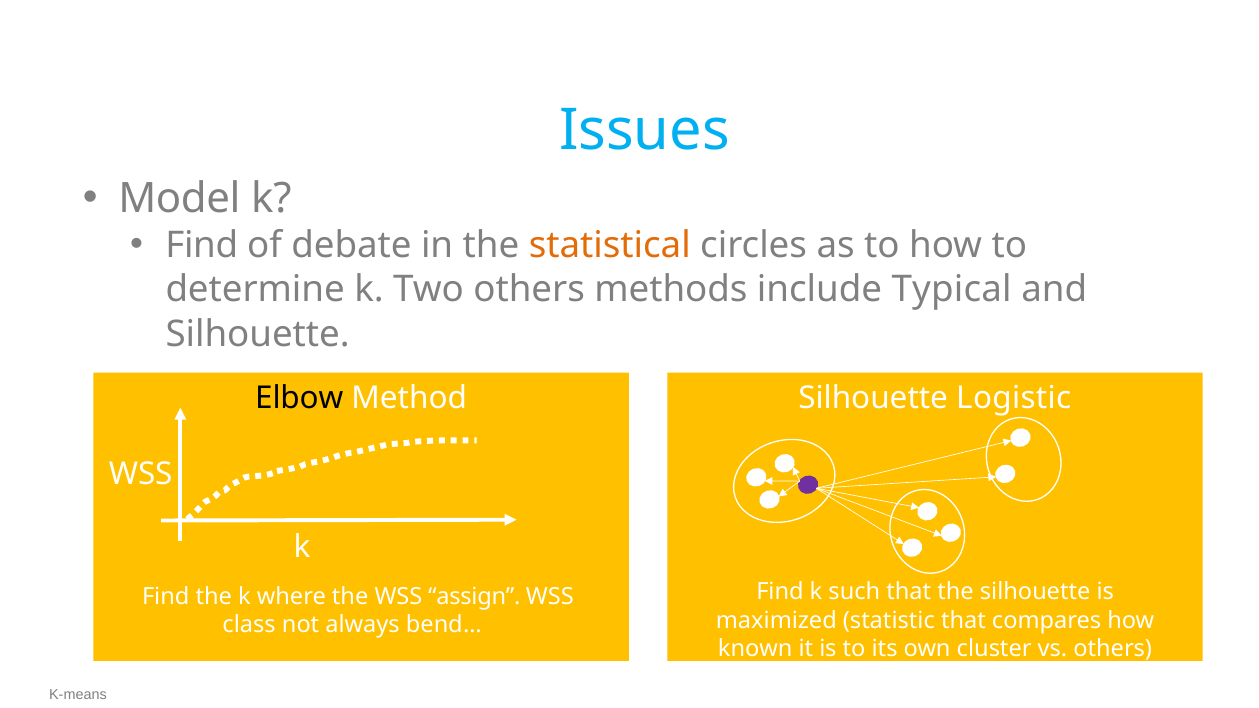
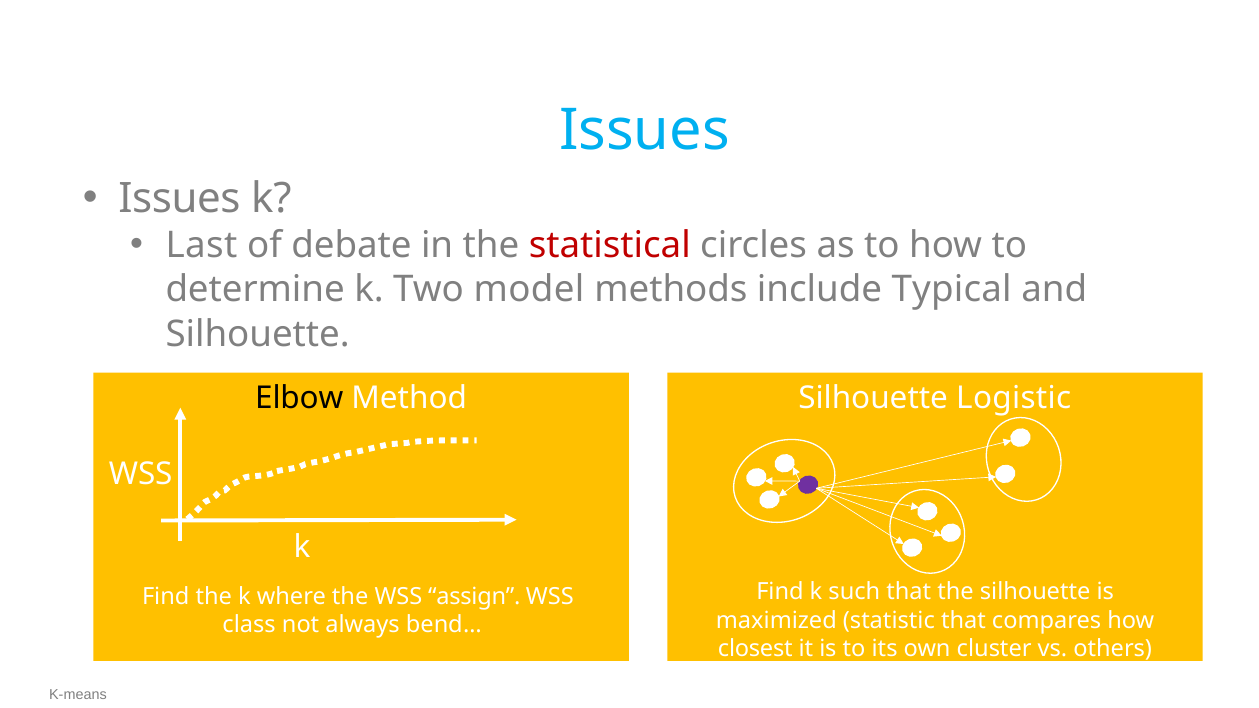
Model at (179, 199): Model -> Issues
Find at (202, 246): Find -> Last
statistical colour: orange -> red
Two others: others -> model
known: known -> closest
